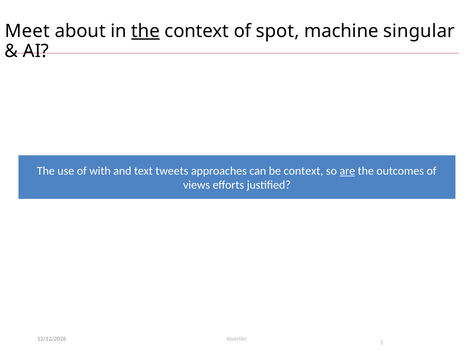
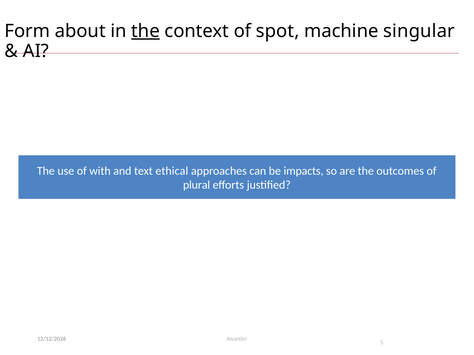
Meet: Meet -> Form
tweets: tweets -> ethical
be context: context -> impacts
are underline: present -> none
views: views -> plural
